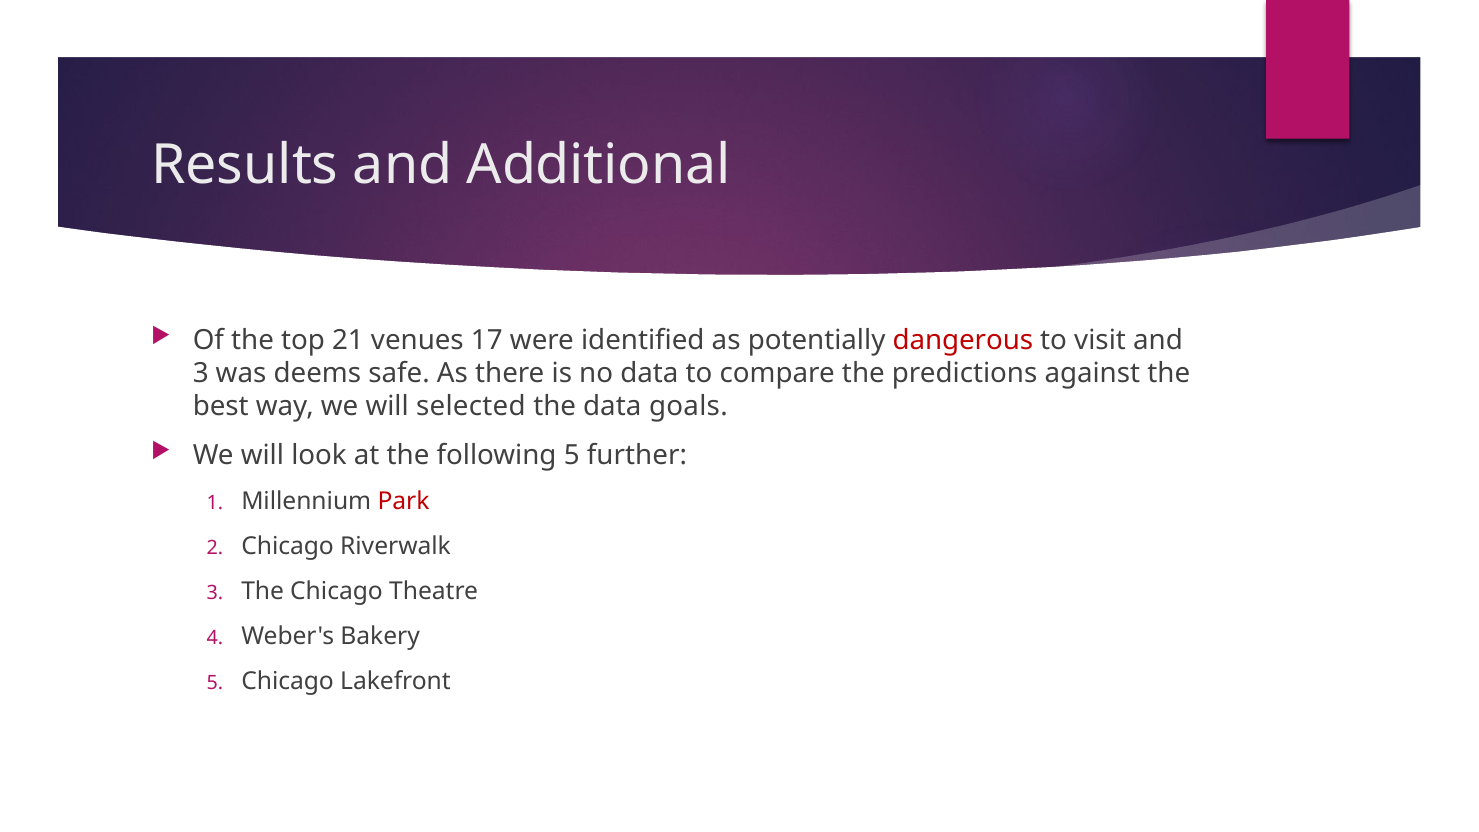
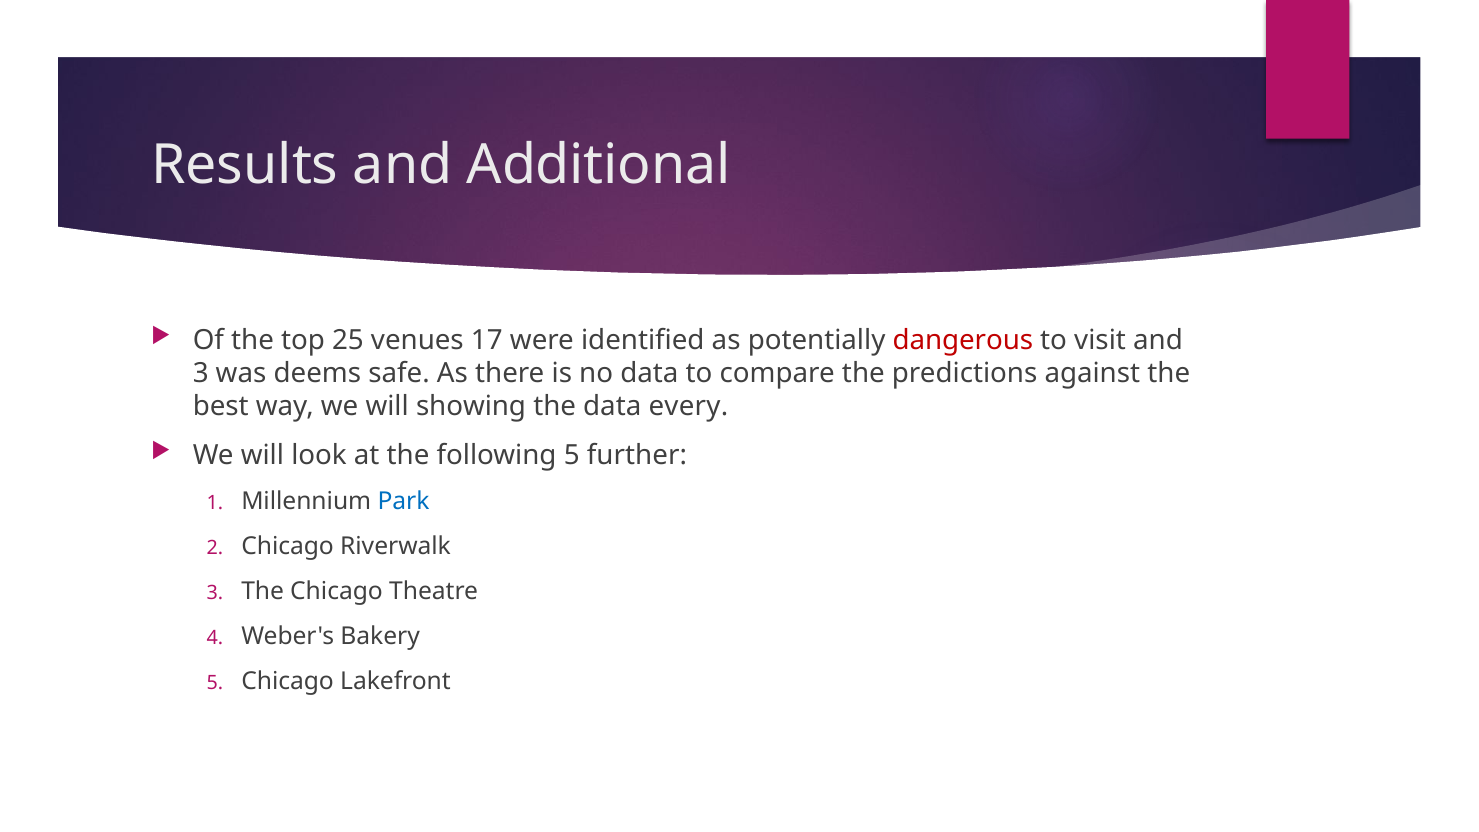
21: 21 -> 25
selected: selected -> showing
goals: goals -> every
Park colour: red -> blue
